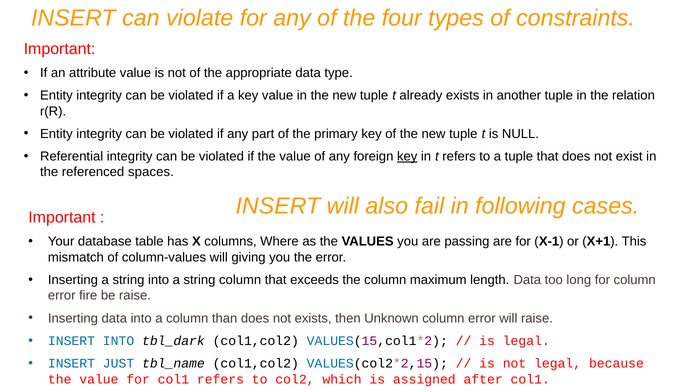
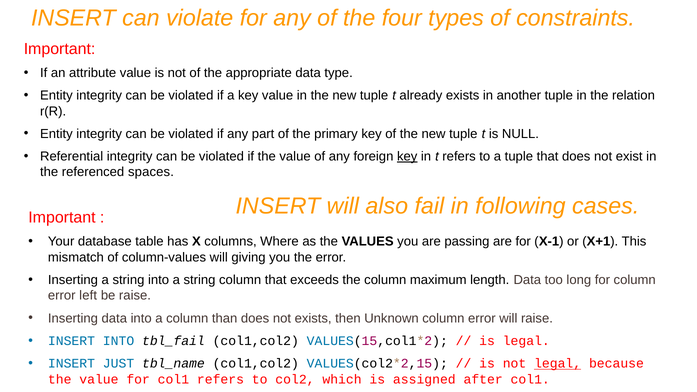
fire: fire -> left
tbl_dark: tbl_dark -> tbl_fail
legal at (558, 364) underline: none -> present
